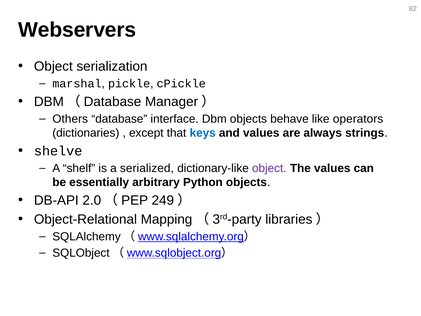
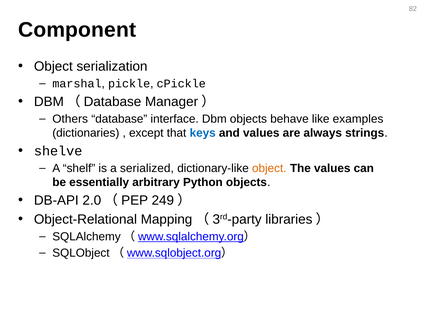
Webservers: Webservers -> Component
operators: operators -> examples
object at (269, 168) colour: purple -> orange
